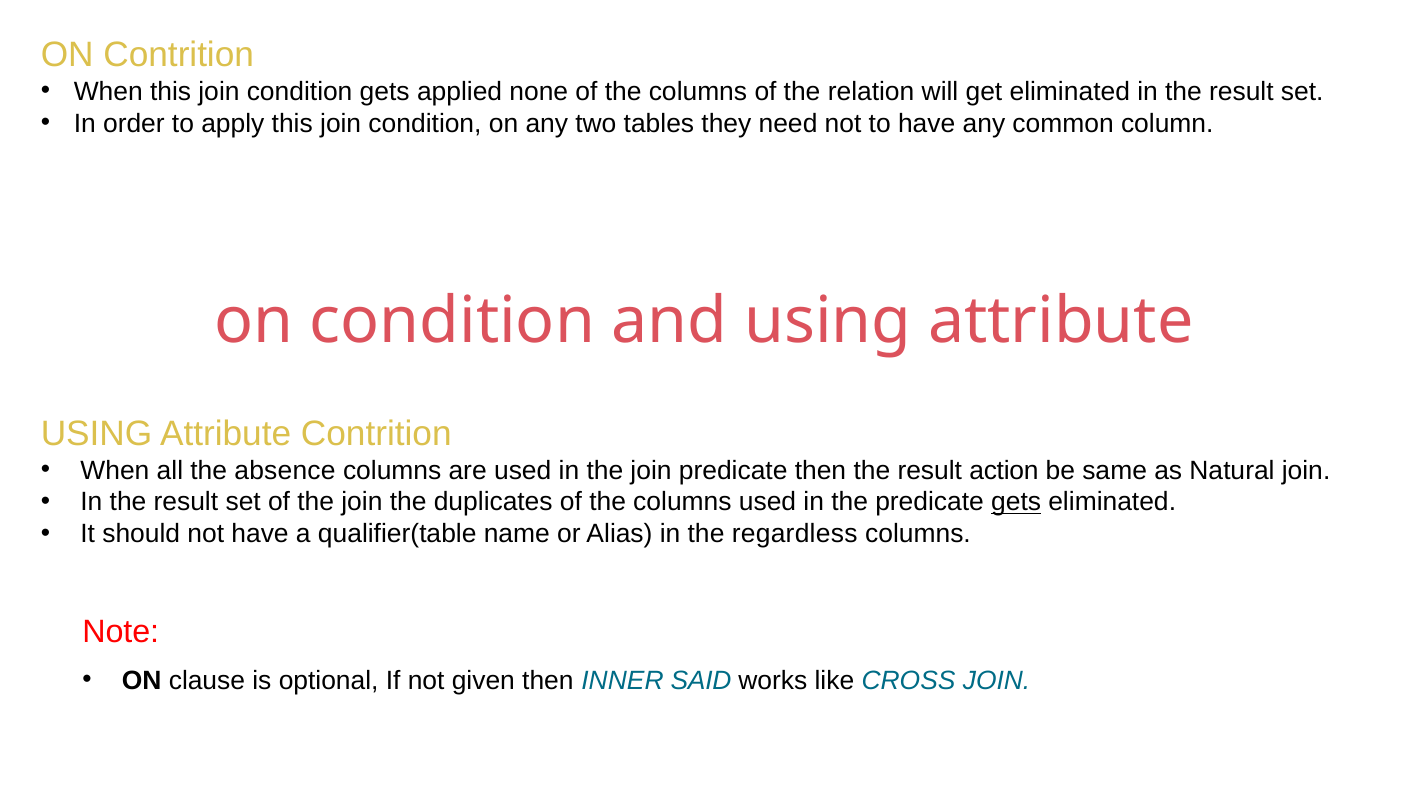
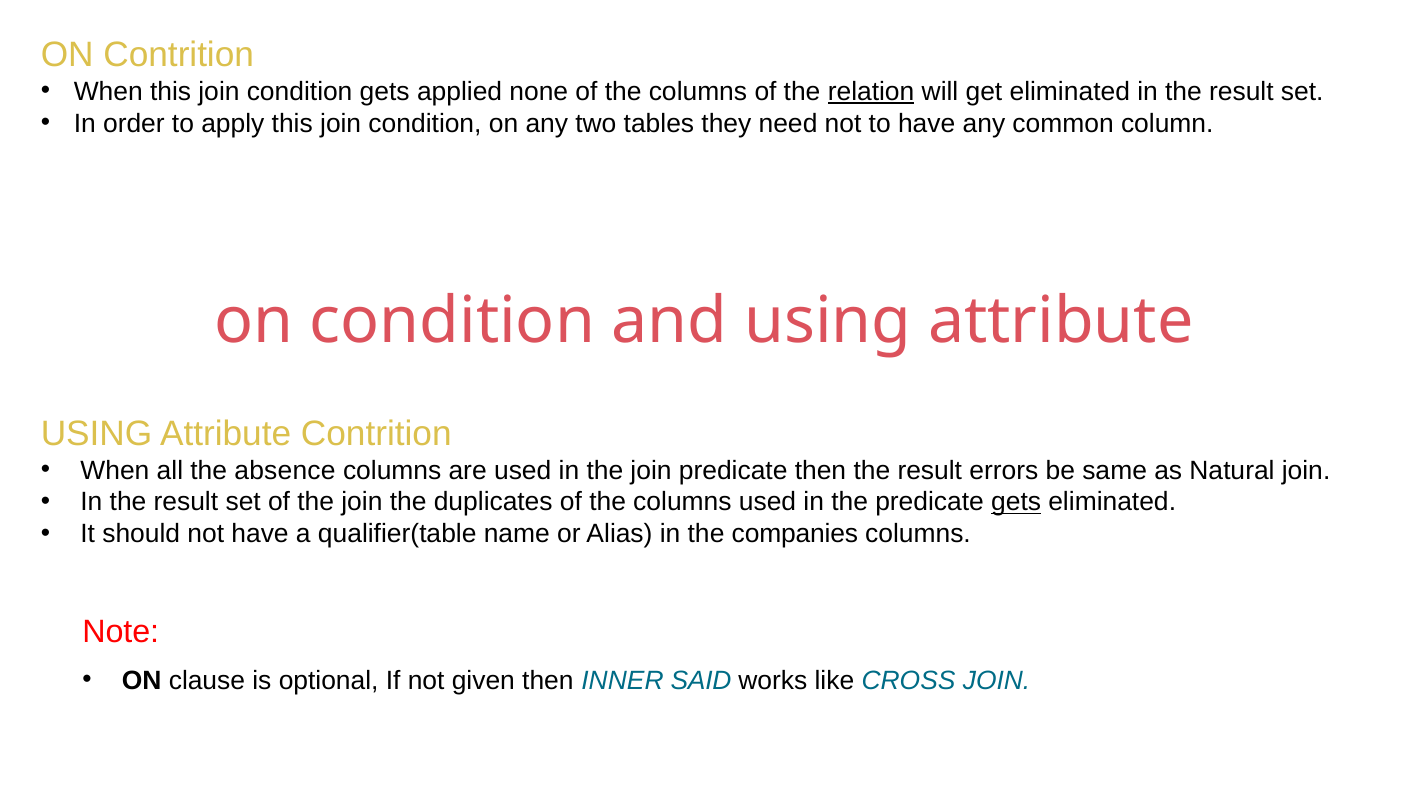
relation underline: none -> present
action: action -> errors
regardless: regardless -> companies
